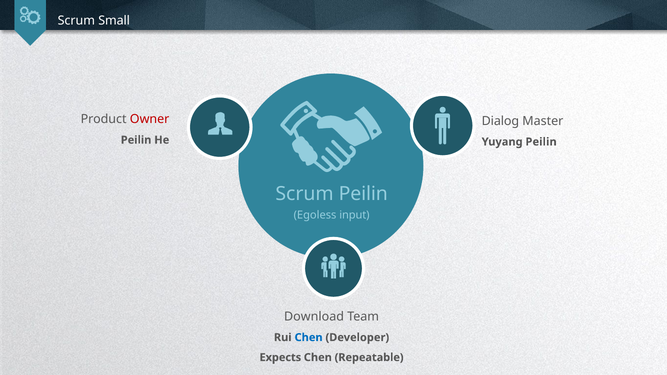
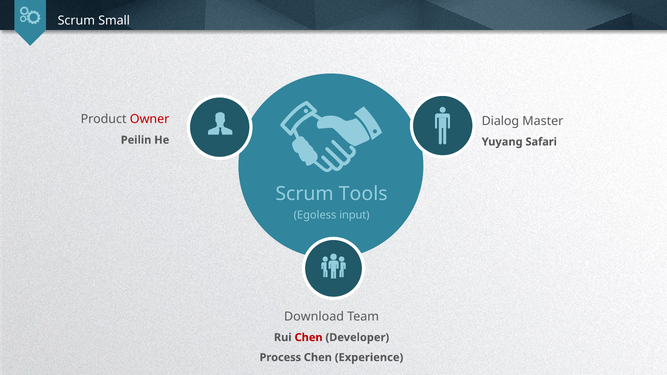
Yuyang Peilin: Peilin -> Safari
Scrum Peilin: Peilin -> Tools
Chen at (309, 338) colour: blue -> red
Expects: Expects -> Process
Repeatable: Repeatable -> Experience
